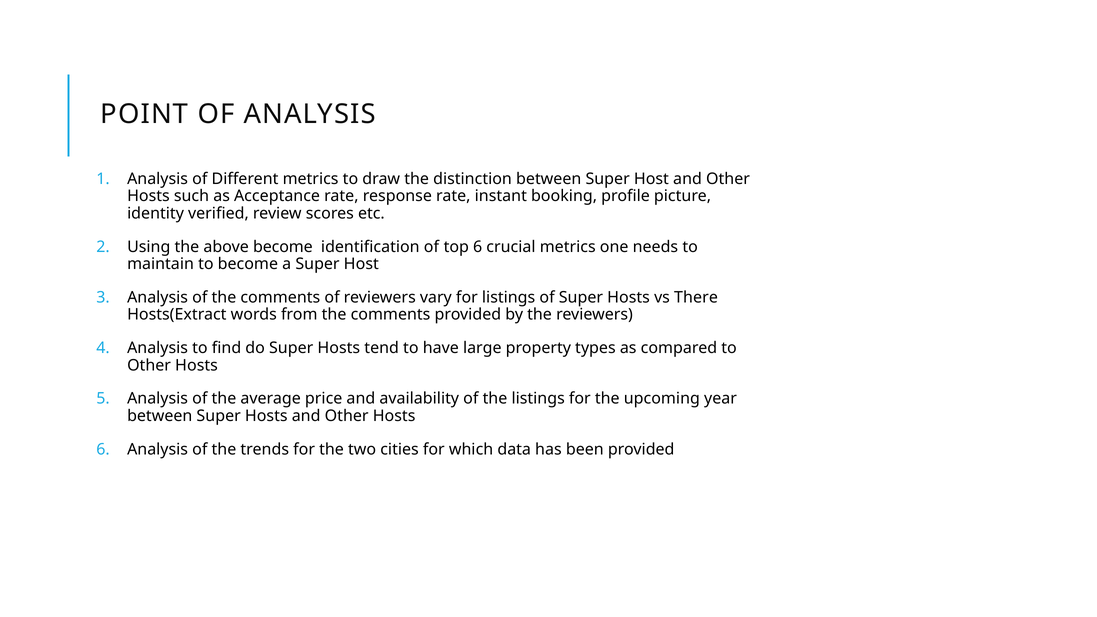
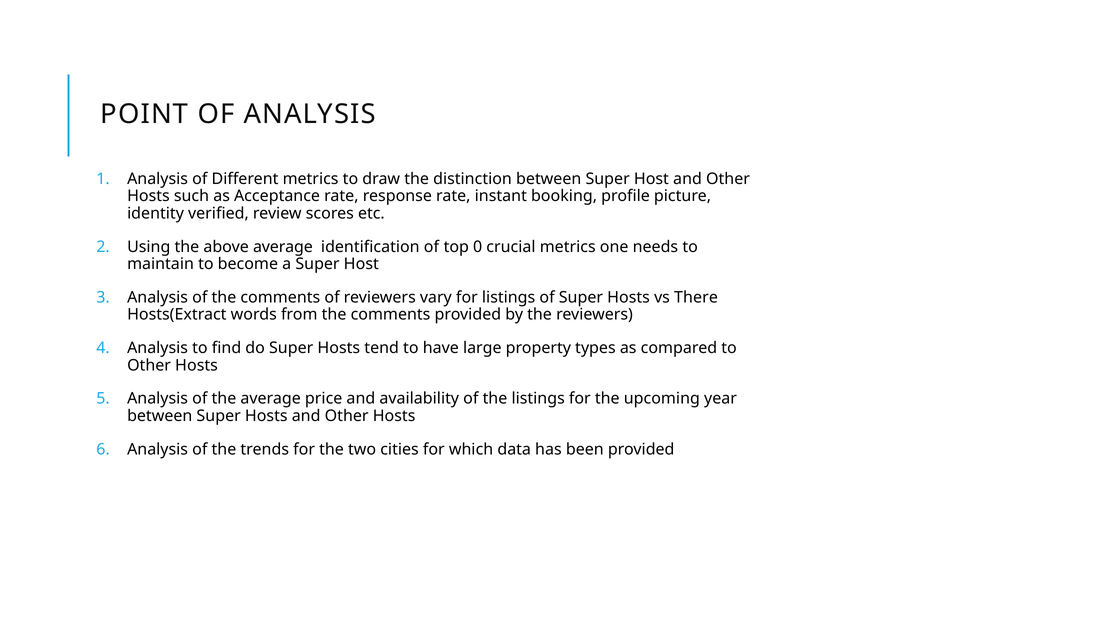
above become: become -> average
top 6: 6 -> 0
